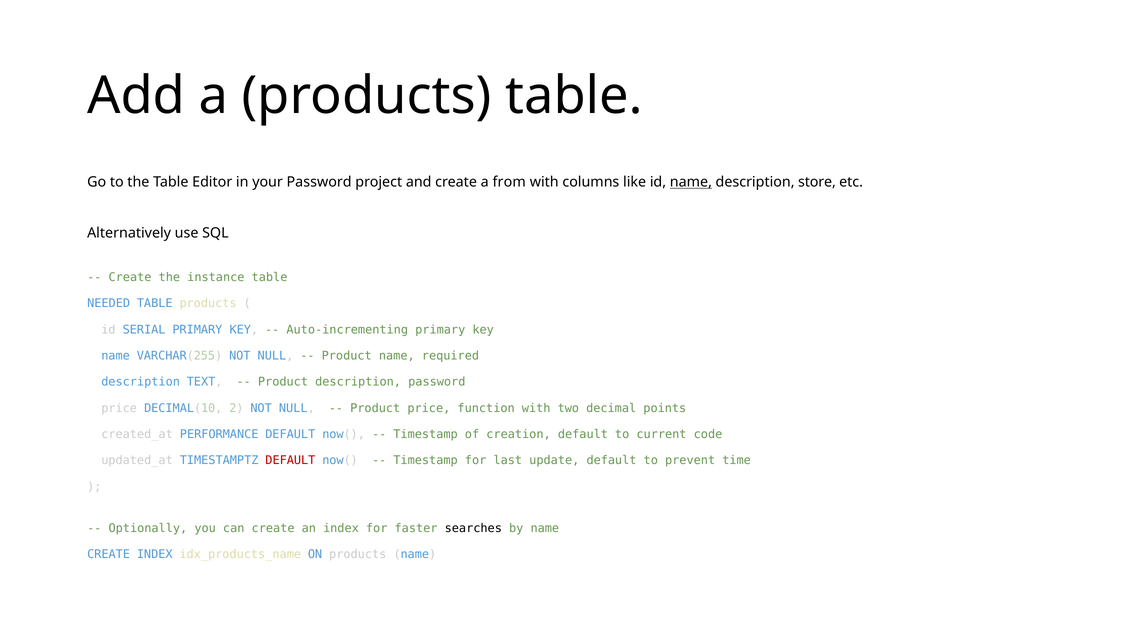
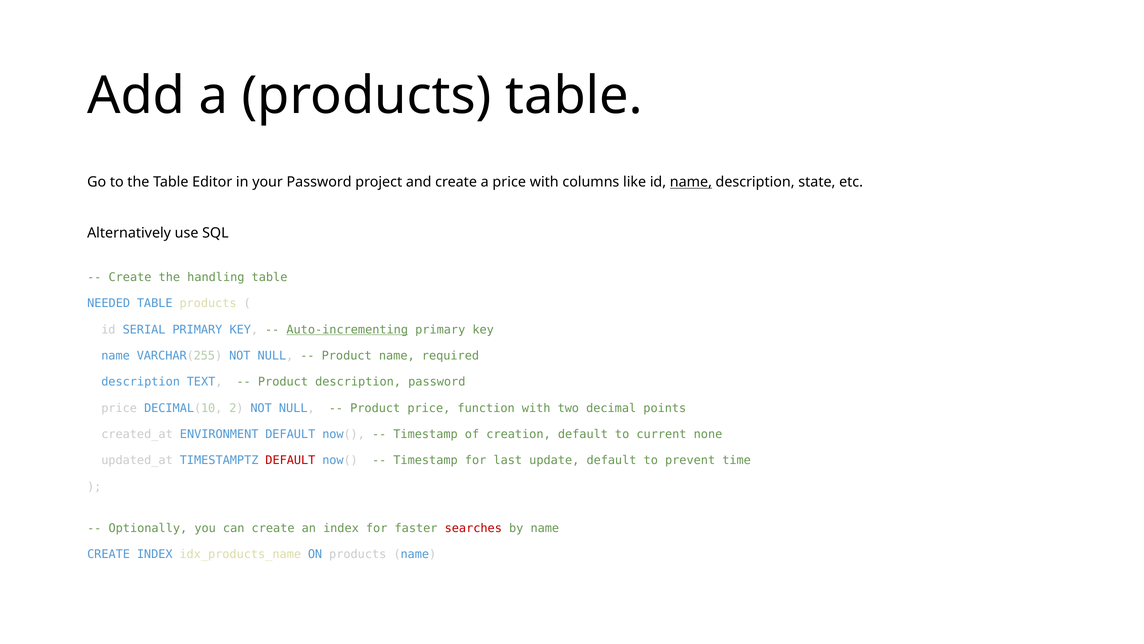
a from: from -> price
store: store -> state
instance: instance -> handling
Auto-incrementing underline: none -> present
PERFORMANCE: PERFORMANCE -> ENVIRONMENT
code: code -> none
searches colour: black -> red
